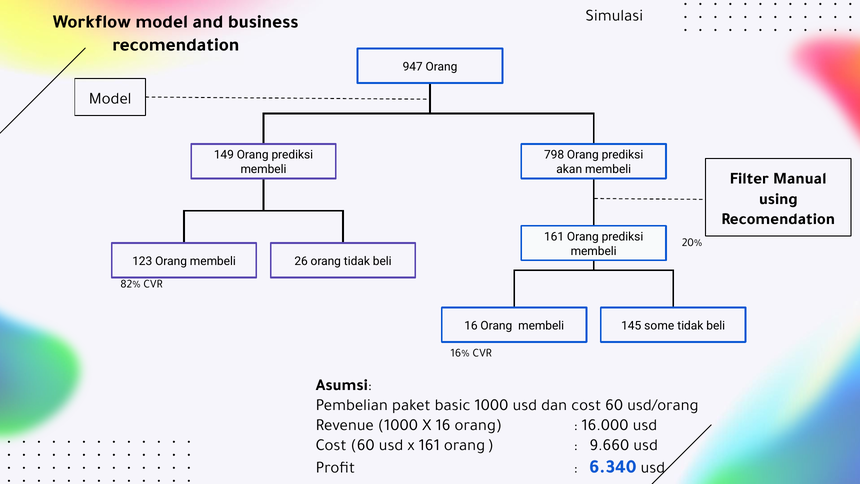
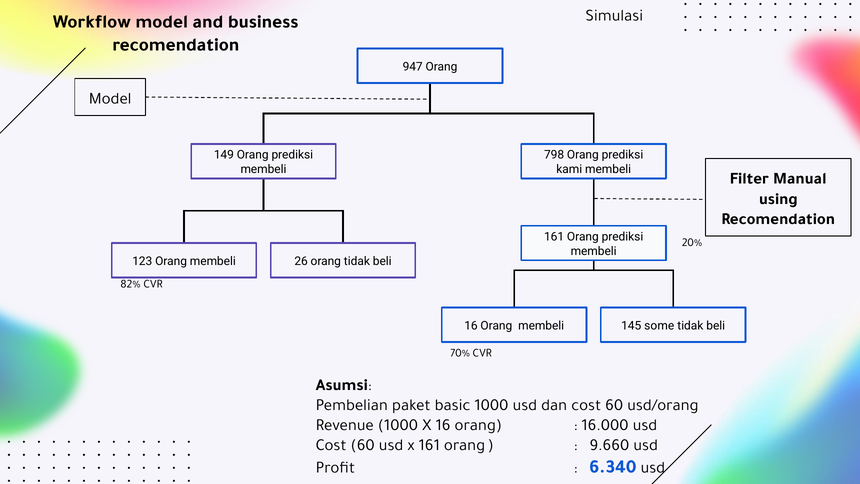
akan: akan -> kami
16%: 16% -> 70%
